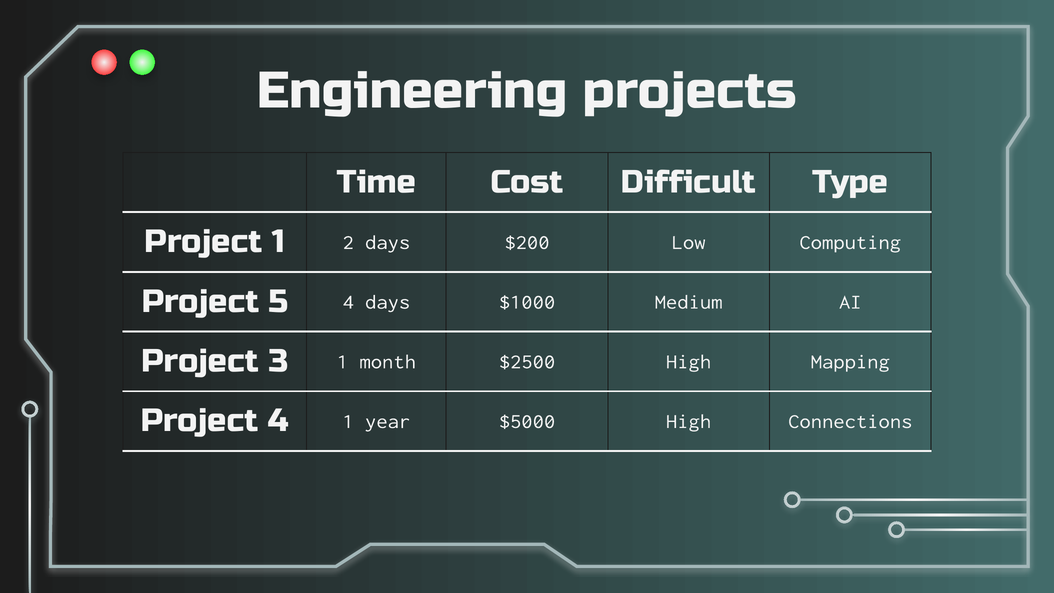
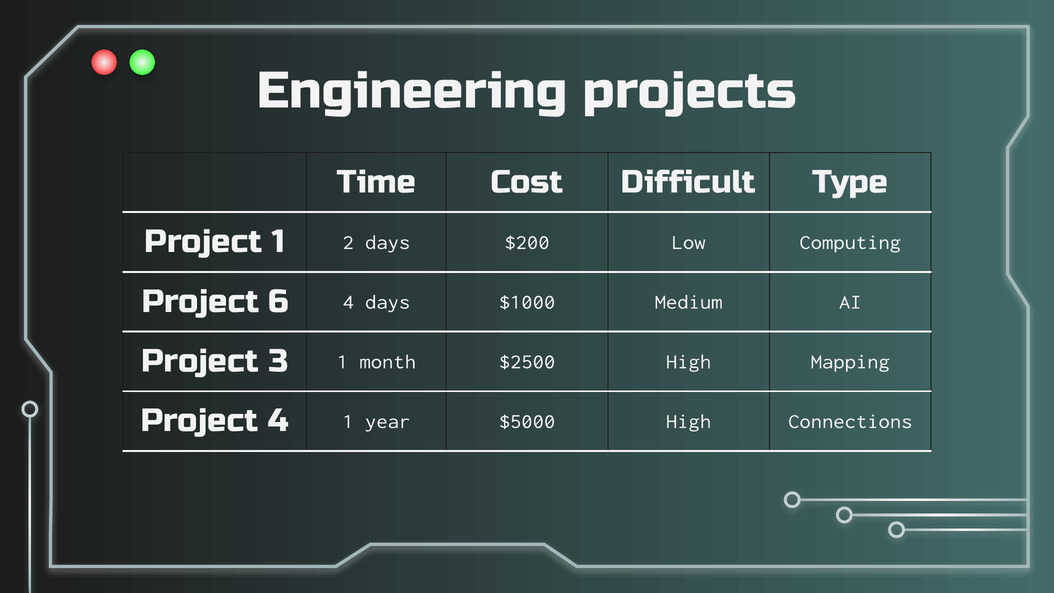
5: 5 -> 6
